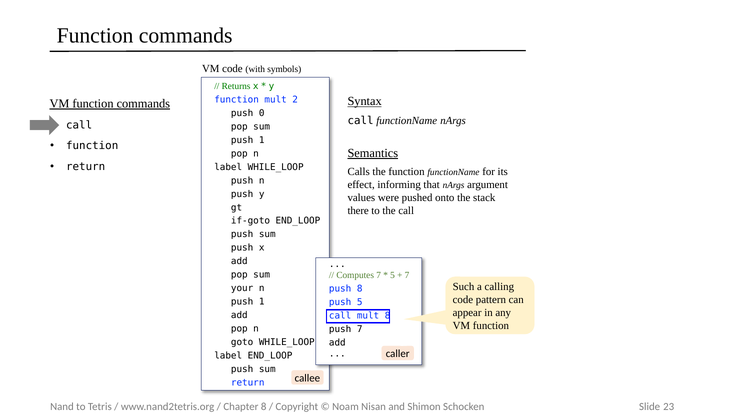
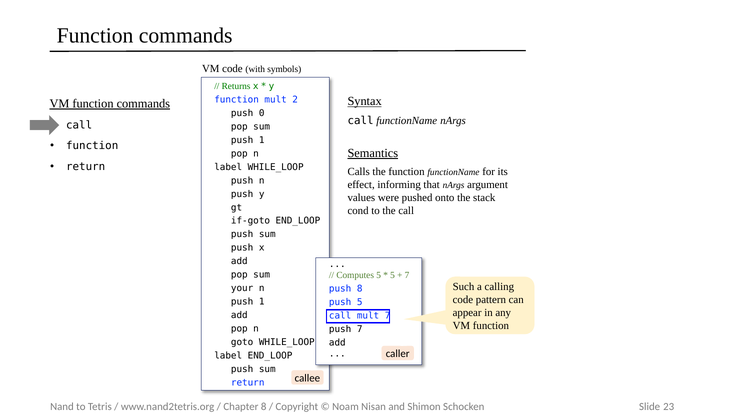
there: there -> cond
Computes 7: 7 -> 5
mult 8: 8 -> 7
